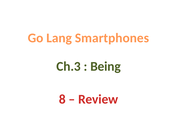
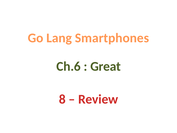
Ch.3: Ch.3 -> Ch.6
Being: Being -> Great
